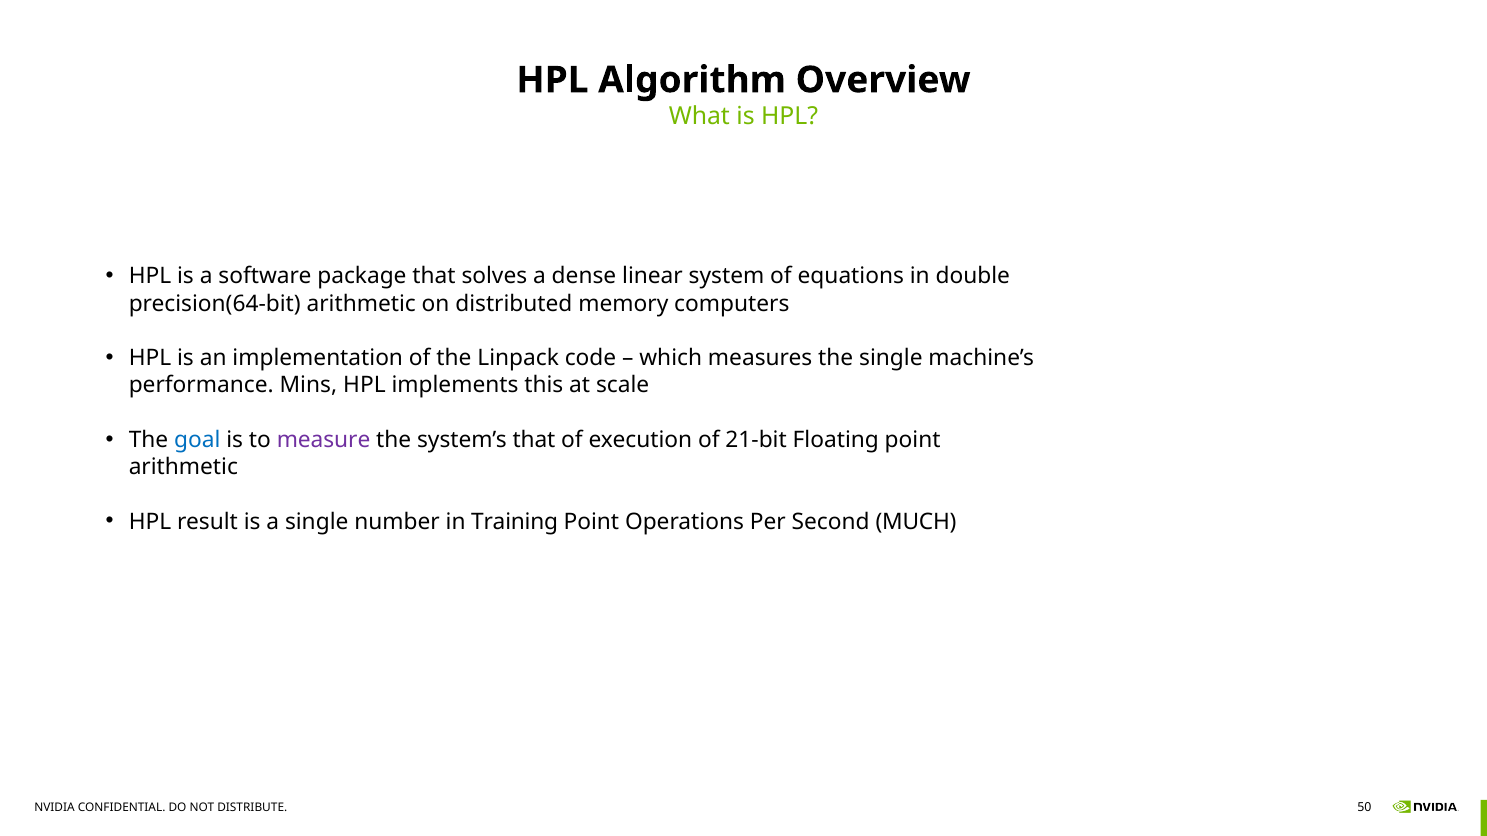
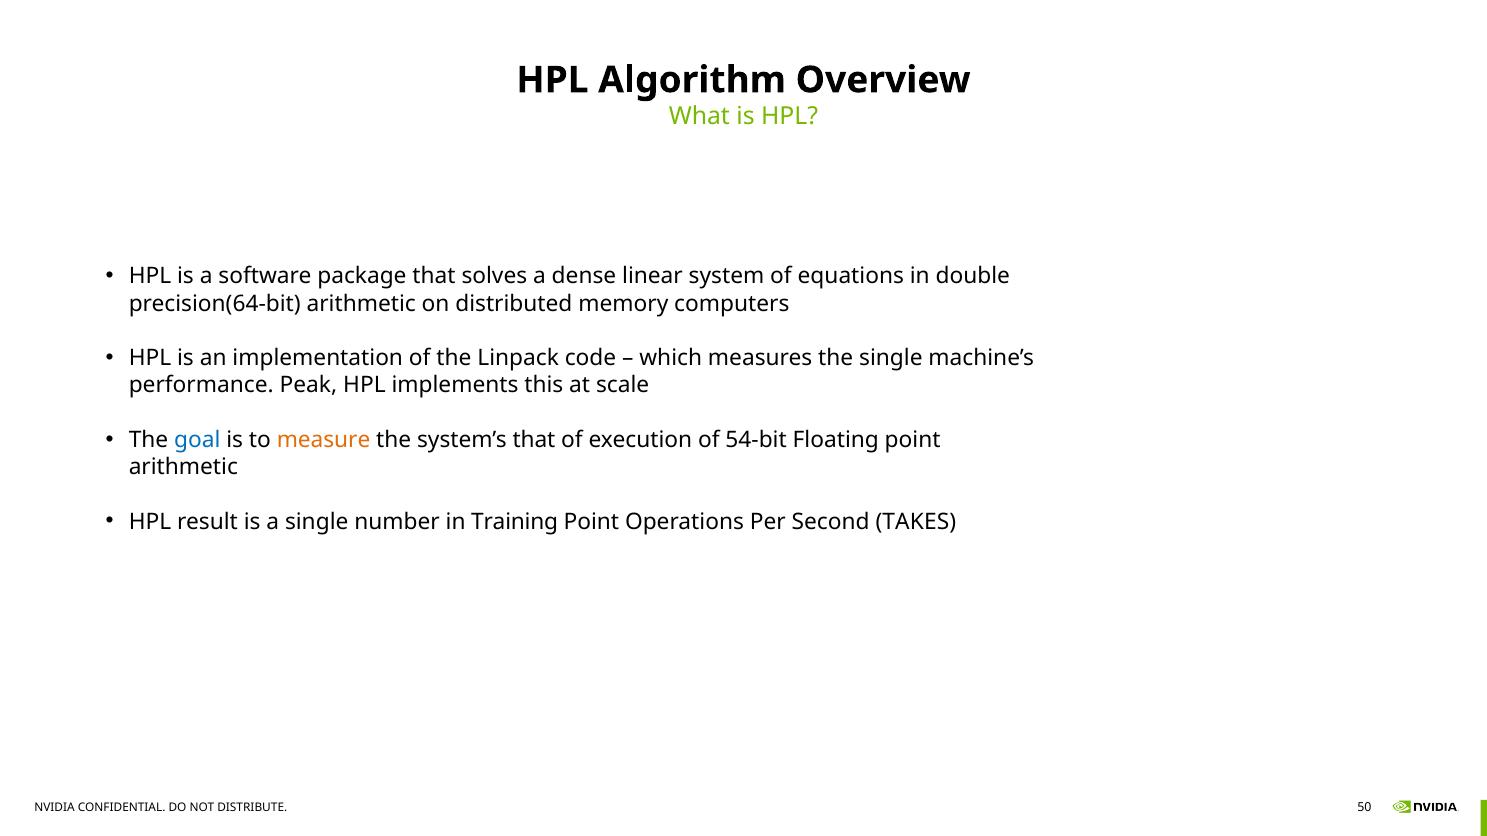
Mins: Mins -> Peak
measure colour: purple -> orange
21-bit: 21-bit -> 54-bit
MUCH: MUCH -> TAKES
